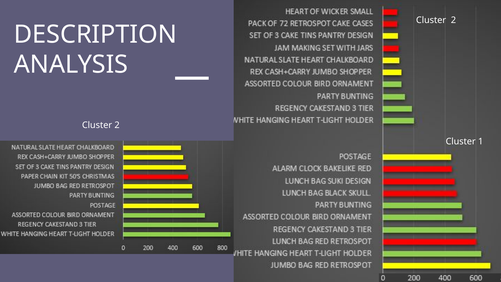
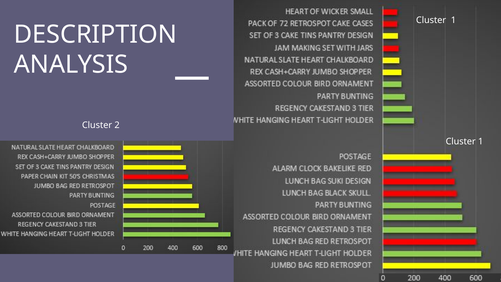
2 at (453, 20): 2 -> 1
